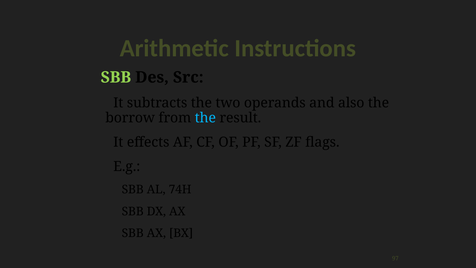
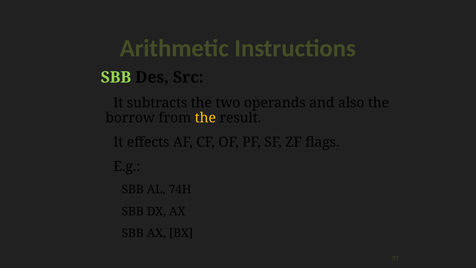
the at (205, 118) colour: light blue -> yellow
